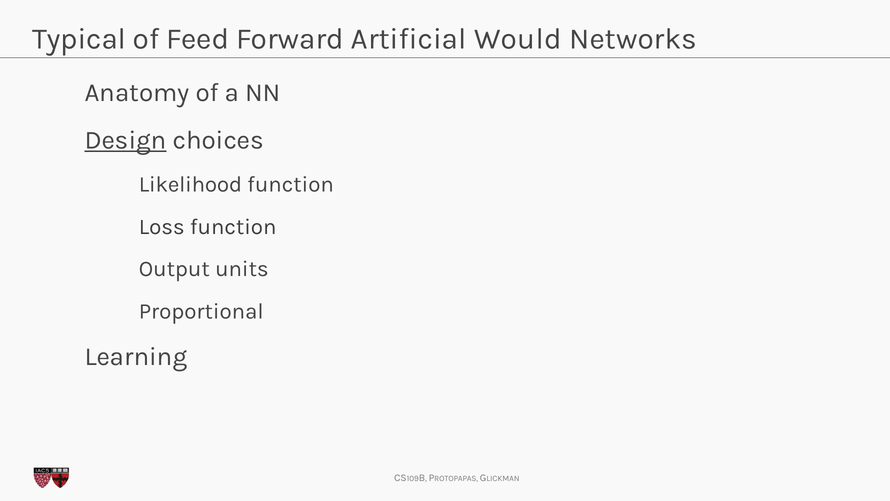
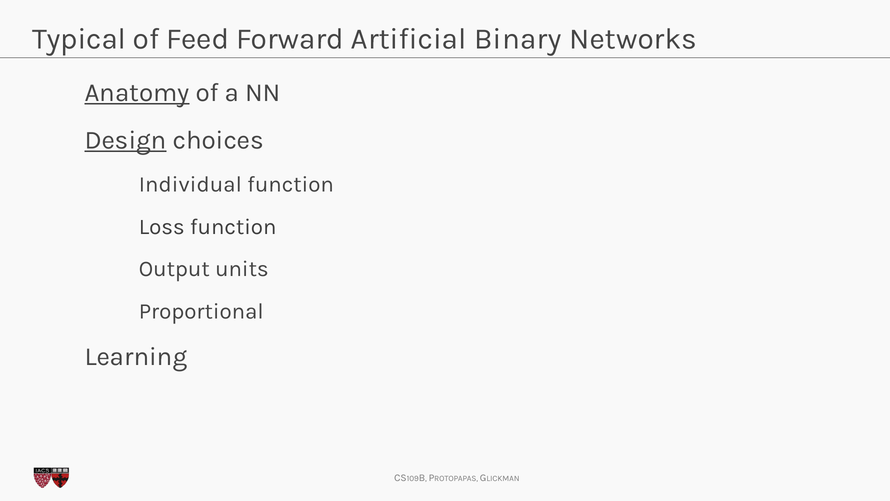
Would: Would -> Binary
Anatomy underline: none -> present
Likelihood: Likelihood -> Individual
